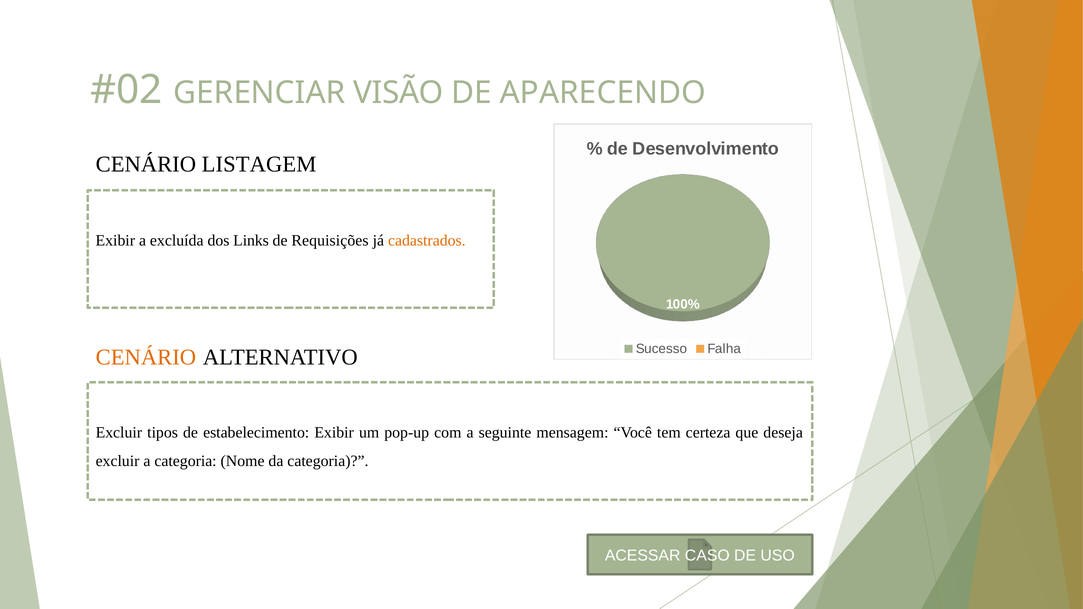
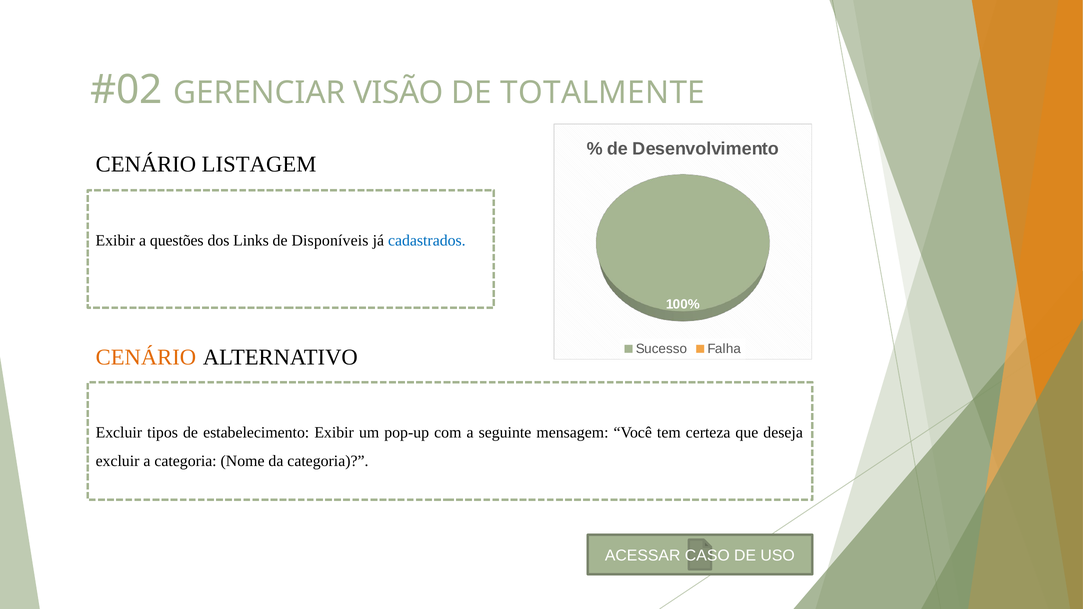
APARECENDO: APARECENDO -> TOTALMENTE
excluída: excluída -> questões
de Requisições: Requisições -> Disponíveis
cadastrados colour: orange -> blue
